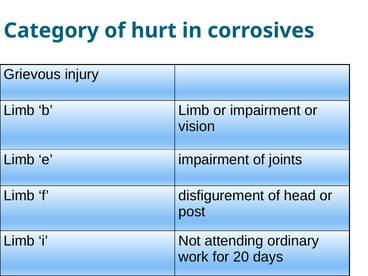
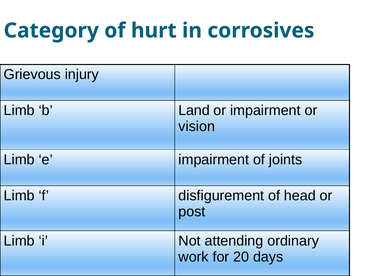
b Limb: Limb -> Land
